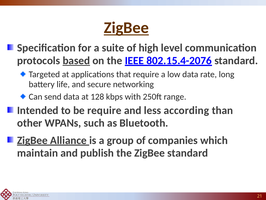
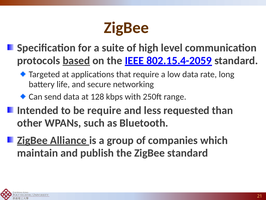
ZigBee at (126, 28) underline: present -> none
802.15.4-2076: 802.15.4-2076 -> 802.15.4-2059
according: according -> requested
